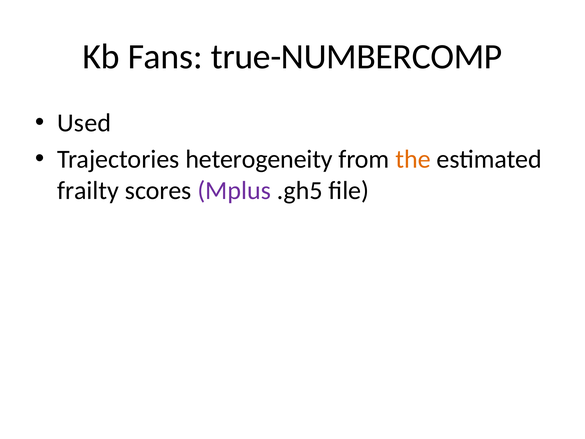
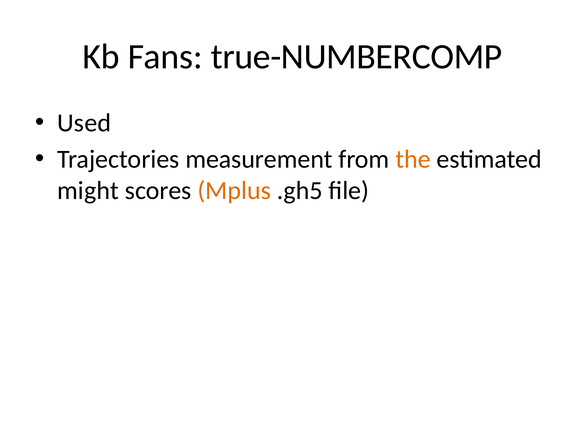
heterogeneity: heterogeneity -> measurement
frailty: frailty -> might
Mplus colour: purple -> orange
